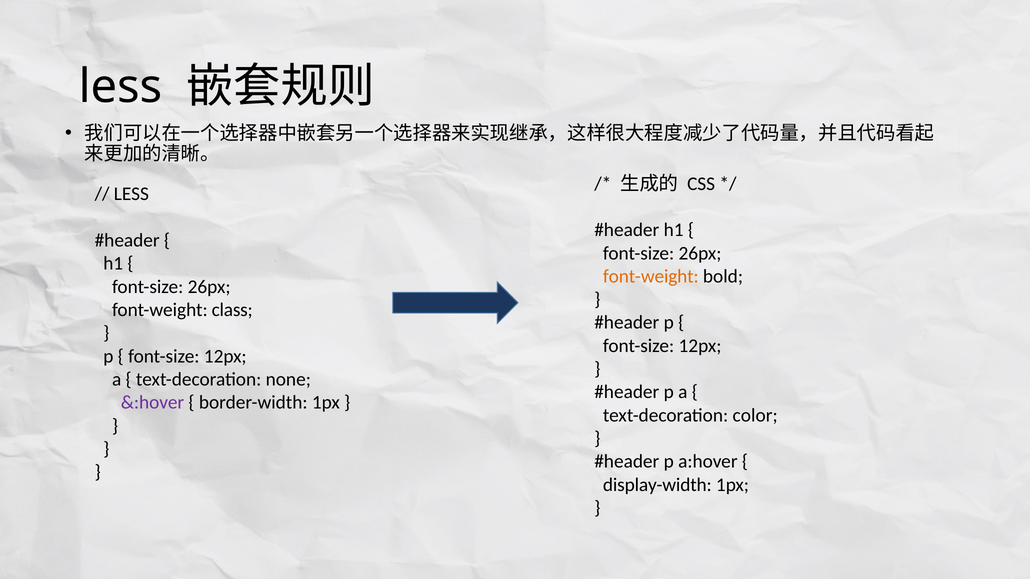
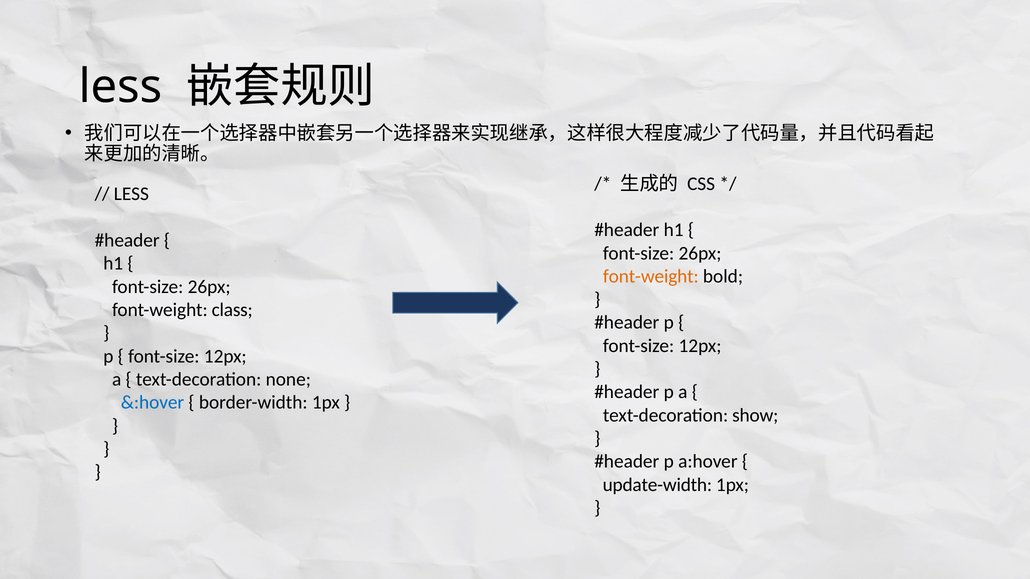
&:hover colour: purple -> blue
color: color -> show
display-width: display-width -> update-width
